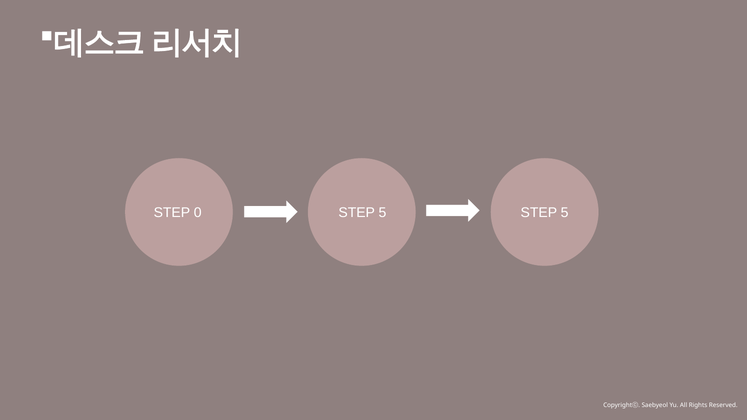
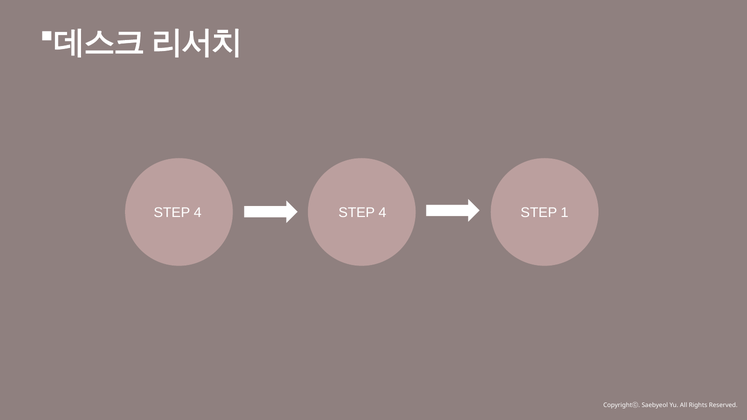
0 at (198, 213): 0 -> 4
5 at (382, 213): 5 -> 4
5 at (565, 213): 5 -> 1
